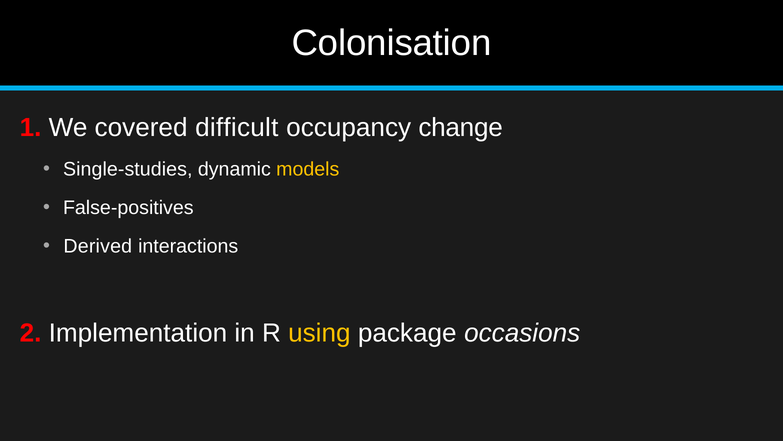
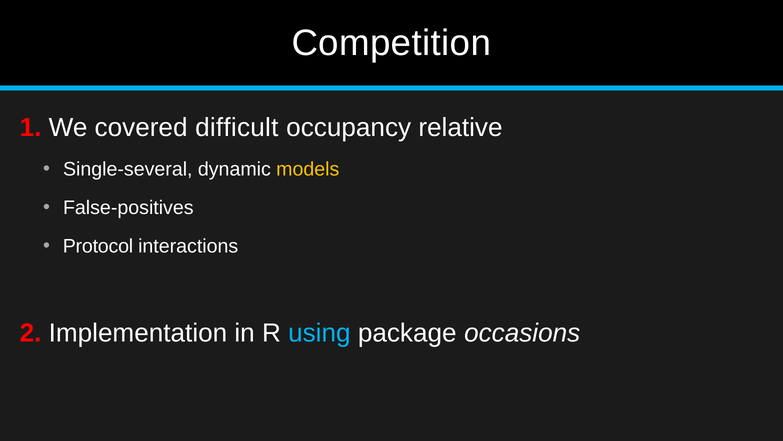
Colonisation: Colonisation -> Competition
change: change -> relative
Single-studies: Single-studies -> Single-several
Derived: Derived -> Protocol
using colour: yellow -> light blue
